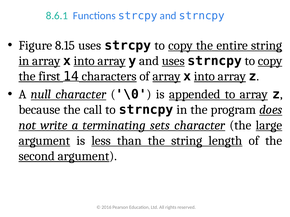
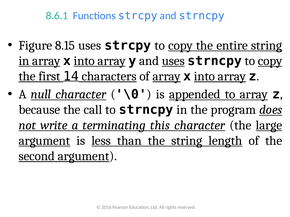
sets: sets -> this
